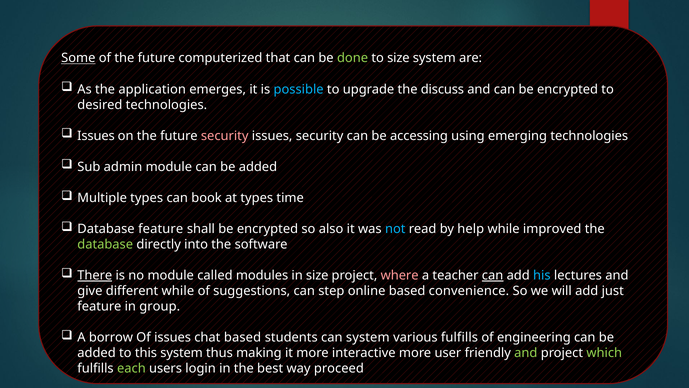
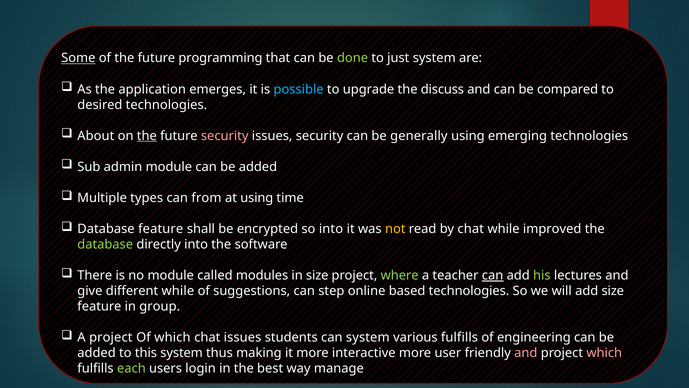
computerized: computerized -> programming
to size: size -> just
can be encrypted: encrypted -> compared
Issues at (96, 136): Issues -> About
the at (147, 136) underline: none -> present
accessing: accessing -> generally
book: book -> from
at types: types -> using
so also: also -> into
not colour: light blue -> yellow
by help: help -> chat
There underline: present -> none
where colour: pink -> light green
his colour: light blue -> light green
based convenience: convenience -> technologies
add just: just -> size
A borrow: borrow -> project
Of issues: issues -> which
chat based: based -> issues
and at (526, 353) colour: light green -> pink
which at (604, 353) colour: light green -> pink
proceed: proceed -> manage
